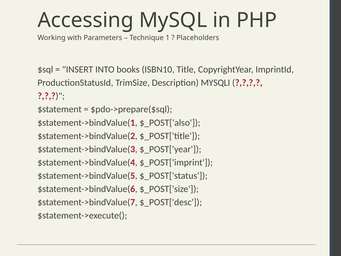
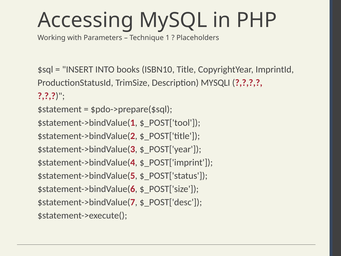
$_POST['also: $_POST['also -> $_POST['tool
